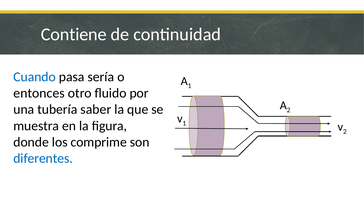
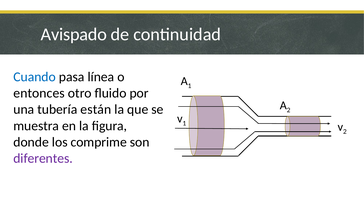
Contiene: Contiene -> Avispado
sería: sería -> línea
saber: saber -> están
diferentes colour: blue -> purple
